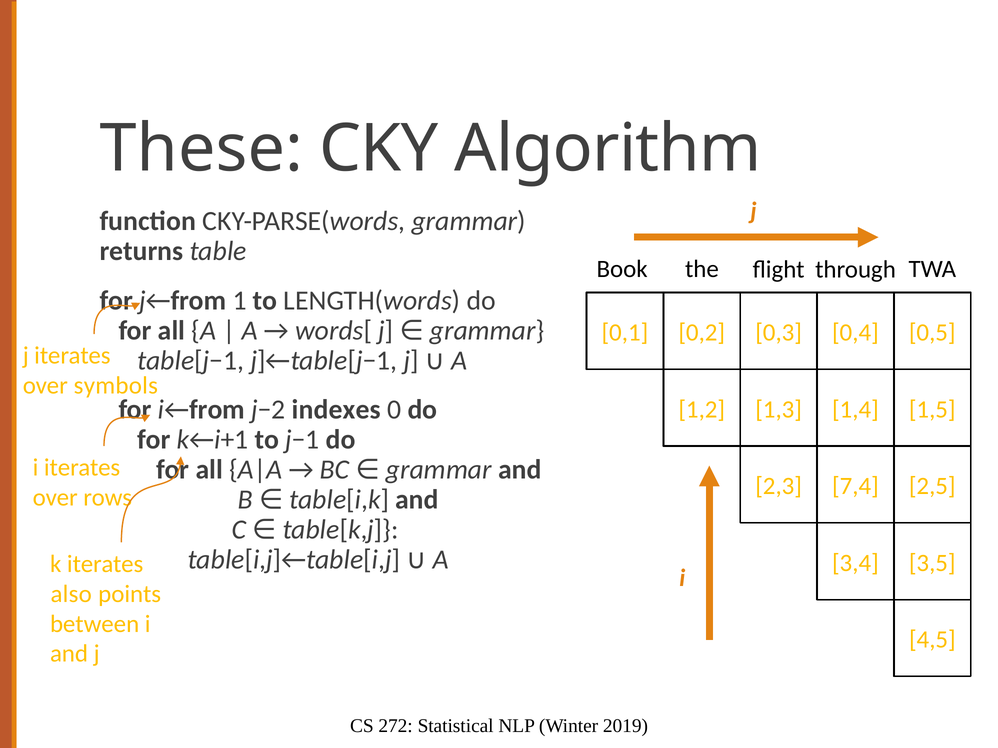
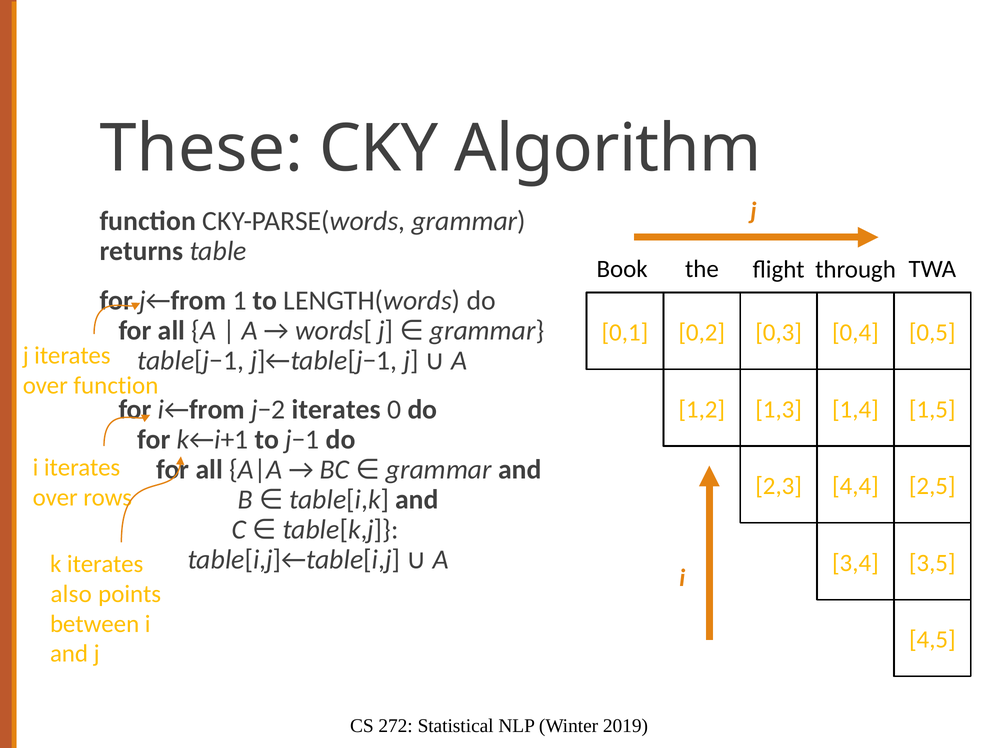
over symbols: symbols -> function
j−2 indexes: indexes -> iterates
7,4: 7,4 -> 4,4
